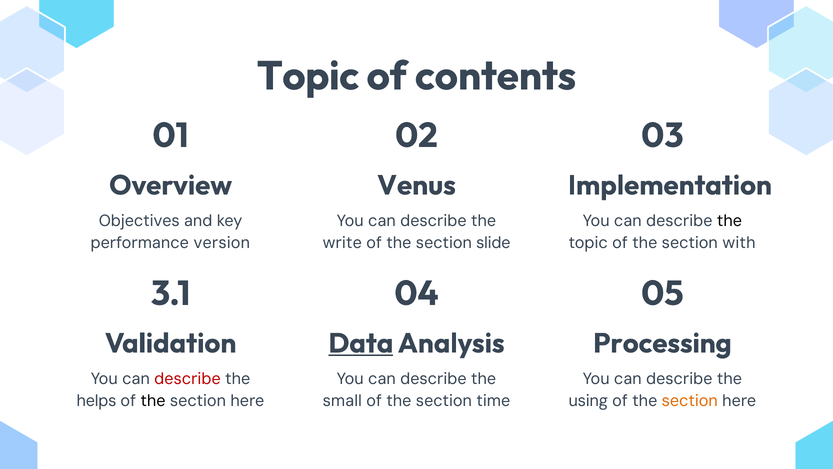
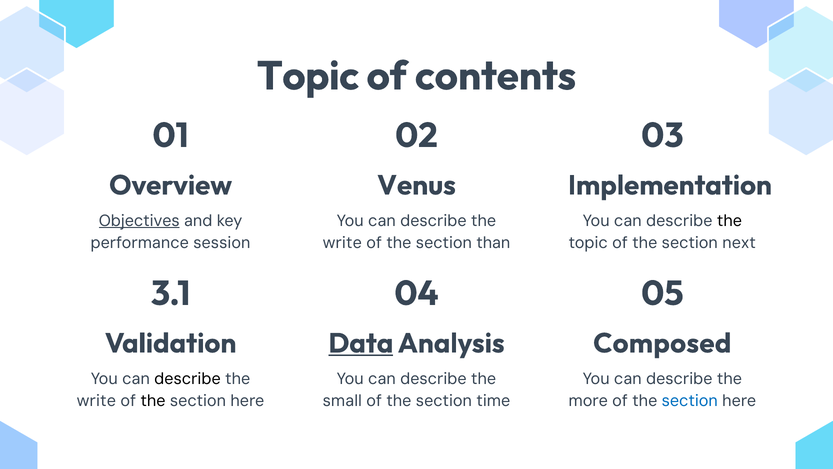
Objectives underline: none -> present
version: version -> session
slide: slide -> than
with: with -> next
Processing: Processing -> Composed
describe at (187, 378) colour: red -> black
helps at (96, 401): helps -> write
using: using -> more
section at (690, 401) colour: orange -> blue
